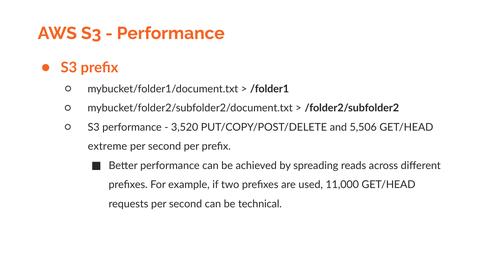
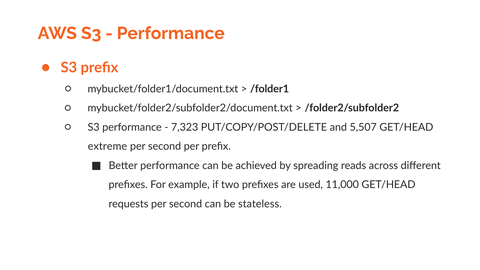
3,520: 3,520 -> 7,323
5,506: 5,506 -> 5,507
technical: technical -> stateless
